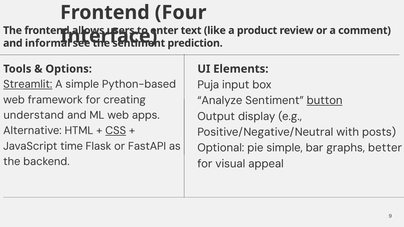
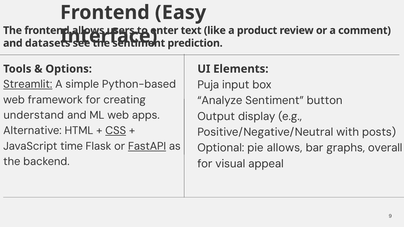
Four: Four -> Easy
informal: informal -> datasets
button underline: present -> none
FastAPI underline: none -> present
pie simple: simple -> allows
better: better -> overall
